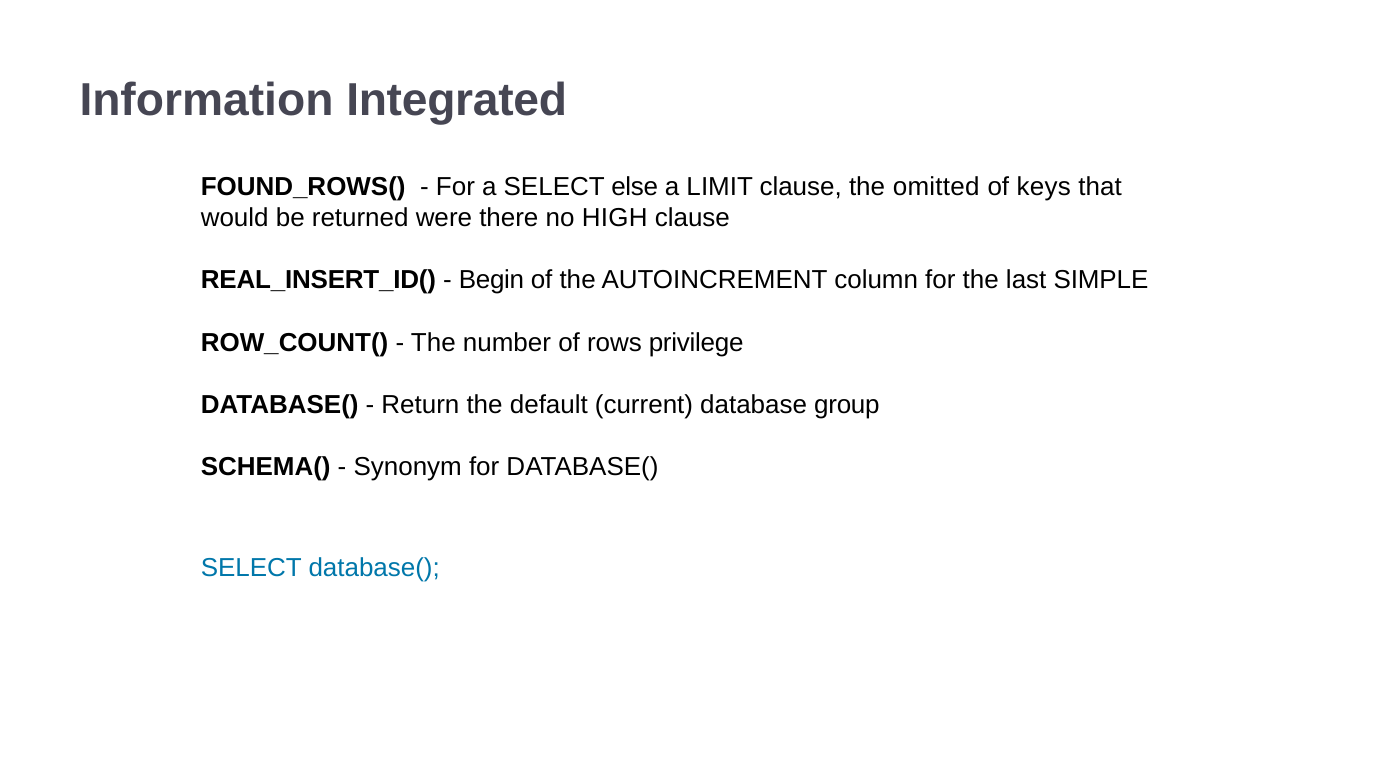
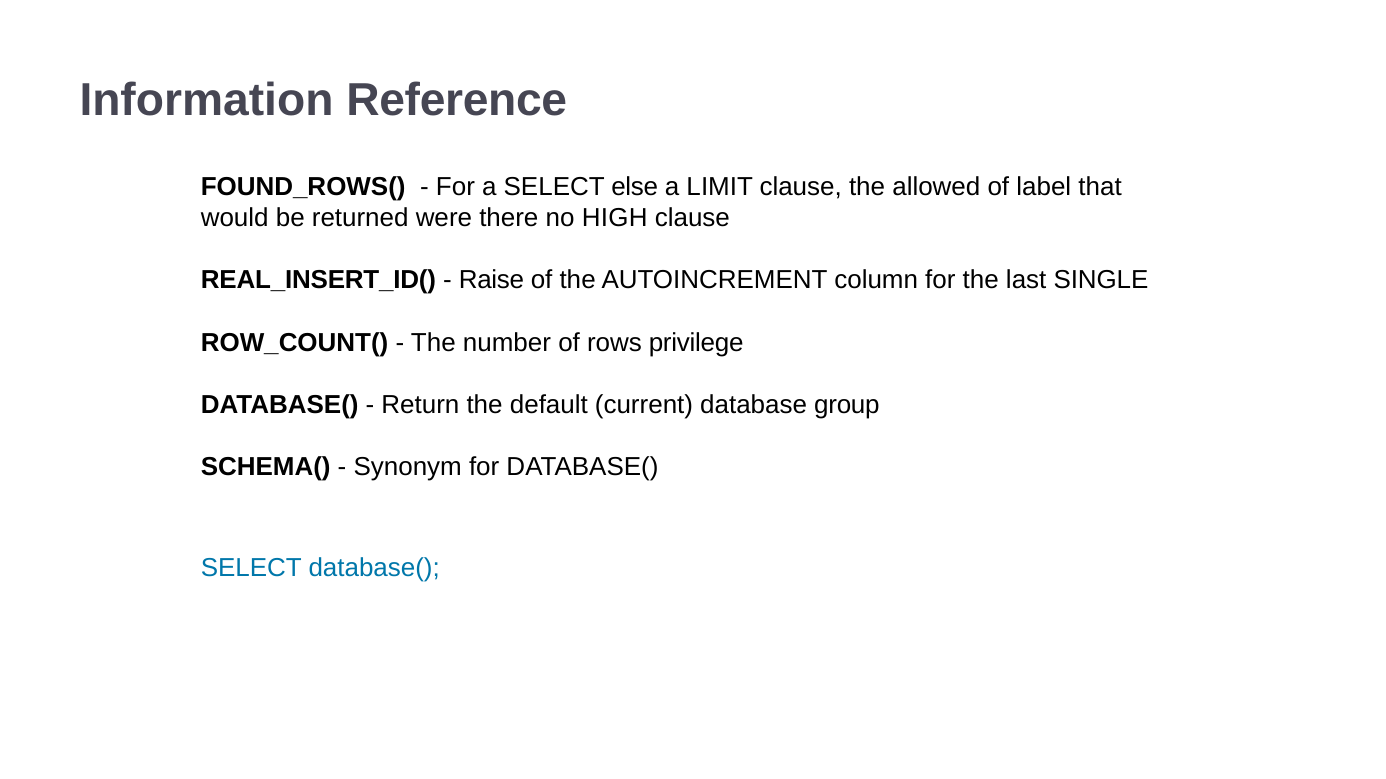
Integrated: Integrated -> Reference
omitted: omitted -> allowed
keys: keys -> label
Begin: Begin -> Raise
SIMPLE: SIMPLE -> SINGLE
